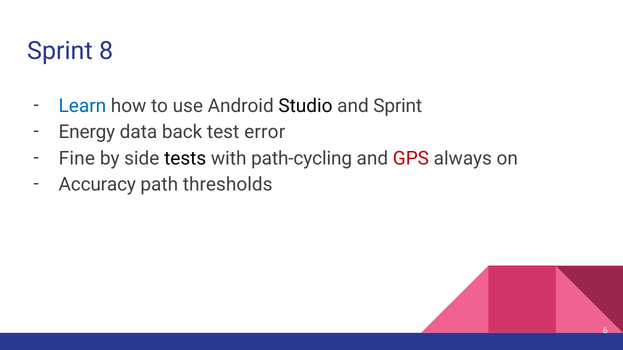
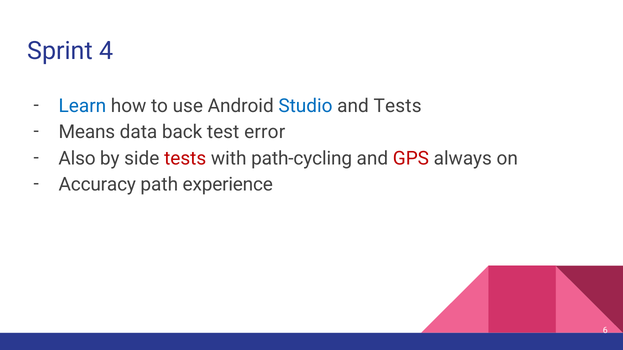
8: 8 -> 4
Studio colour: black -> blue
and Sprint: Sprint -> Tests
Energy: Energy -> Means
Fine: Fine -> Also
tests at (185, 159) colour: black -> red
thresholds: thresholds -> experience
